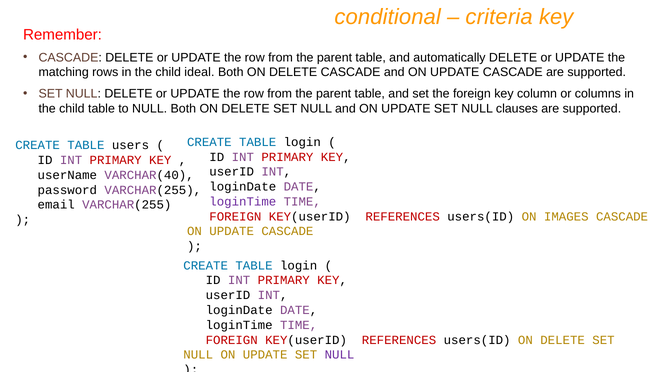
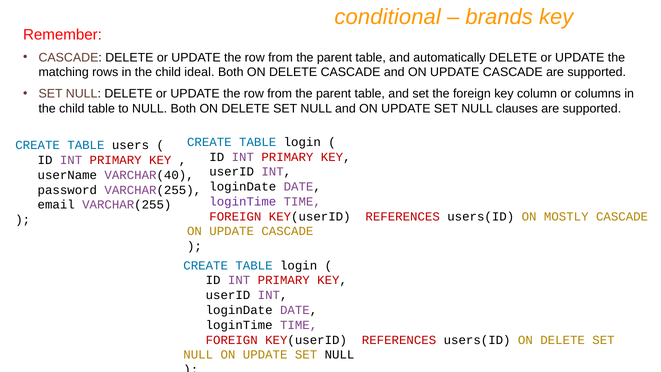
criteria: criteria -> brands
IMAGES: IMAGES -> MOSTLY
NULL at (340, 355) colour: purple -> black
